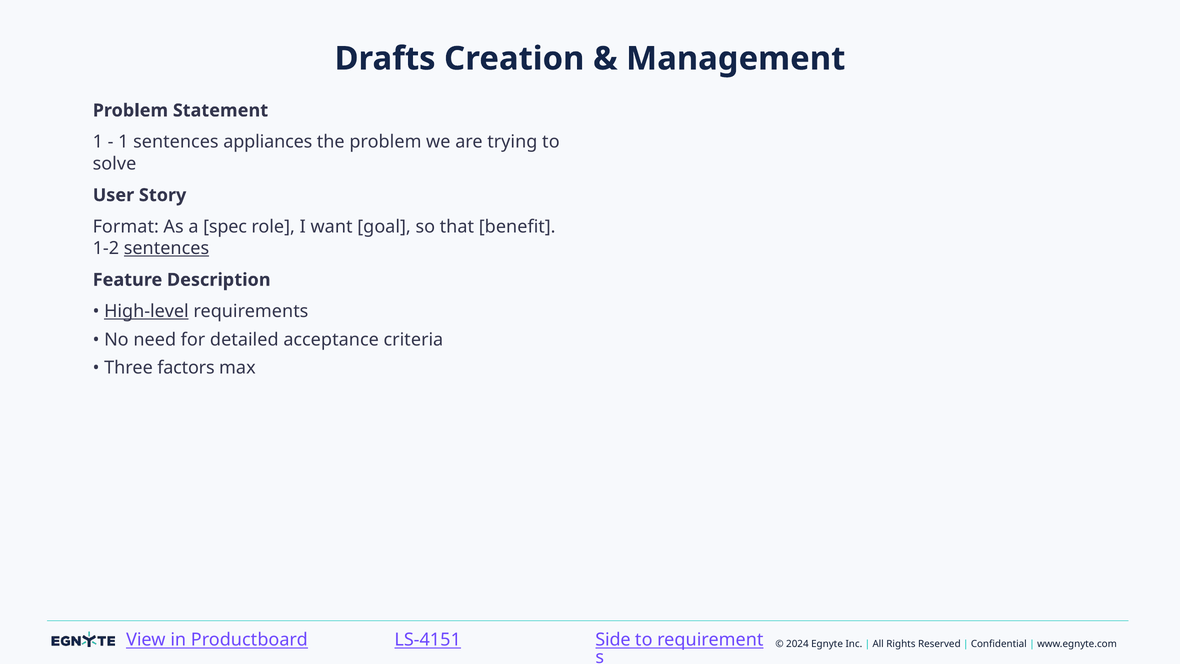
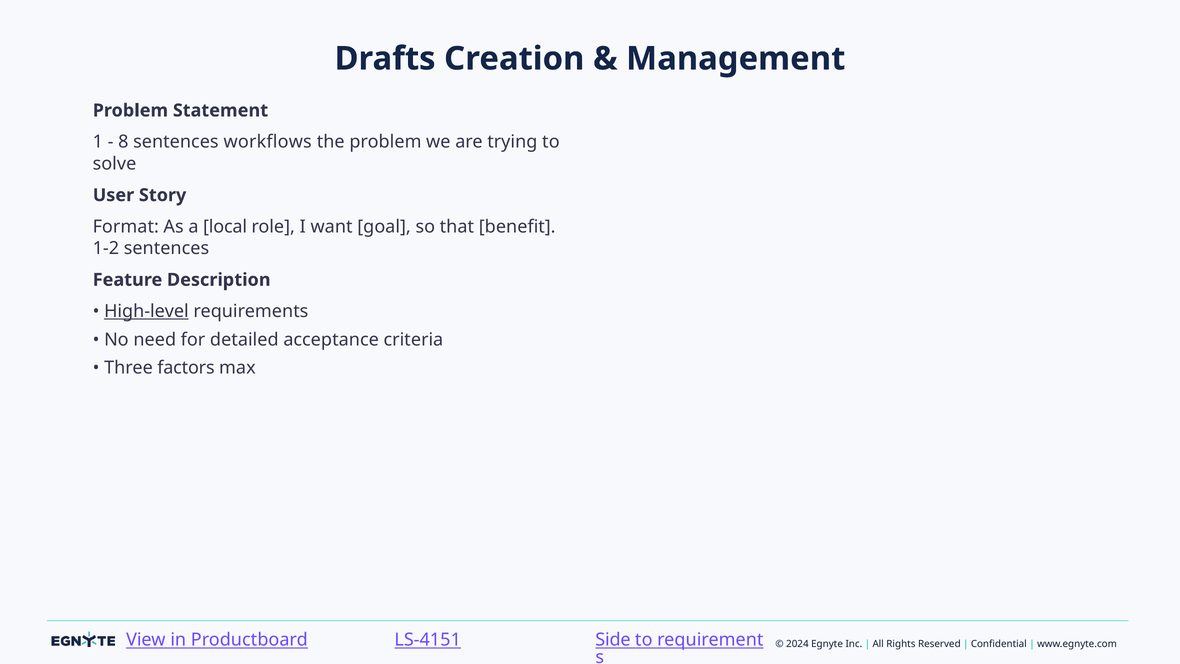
1 at (123, 142): 1 -> 8
appliances: appliances -> workflows
spec: spec -> local
sentences at (166, 248) underline: present -> none
